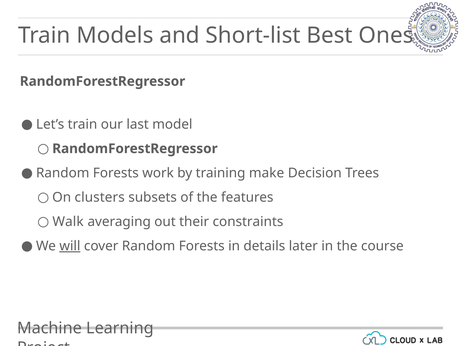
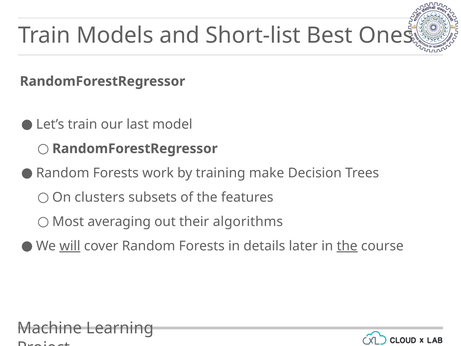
Walk: Walk -> Most
constraints: constraints -> algorithms
the at (347, 246) underline: none -> present
